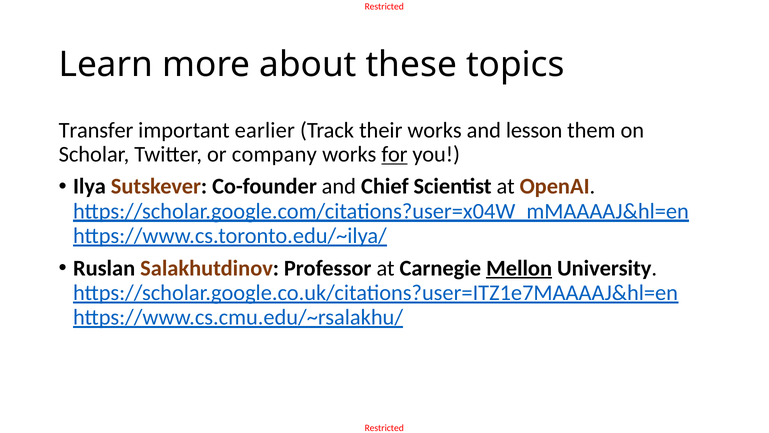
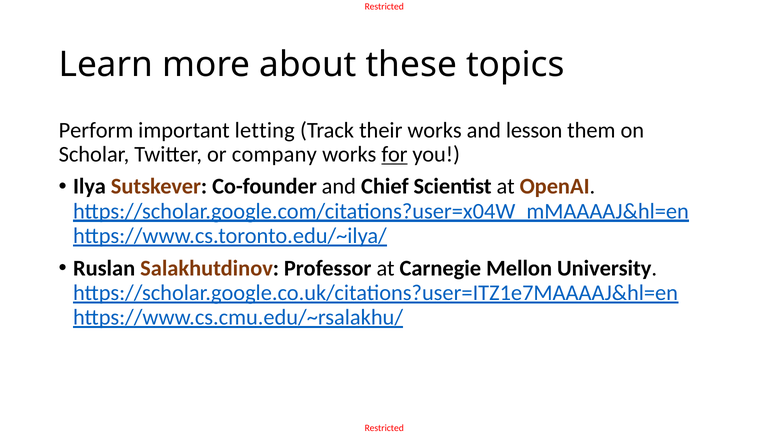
Transfer: Transfer -> Perform
earlier: earlier -> letting
Mellon underline: present -> none
